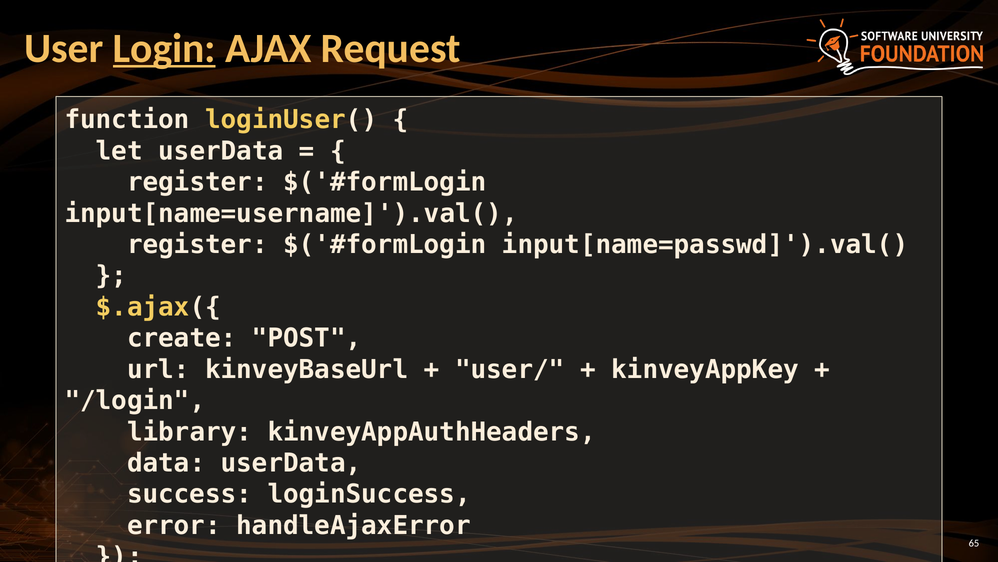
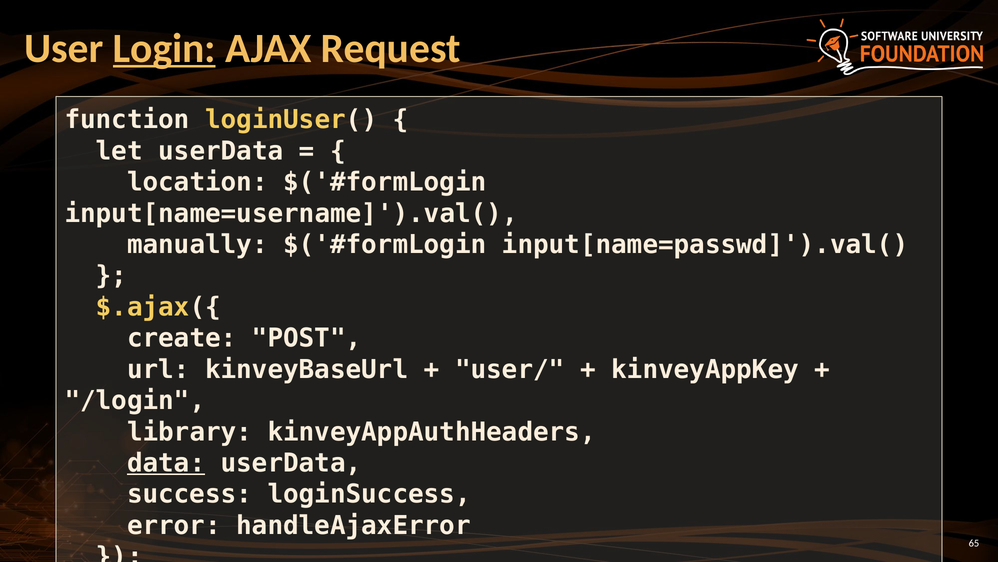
register at (197, 182): register -> location
register at (197, 244): register -> manually
data underline: none -> present
